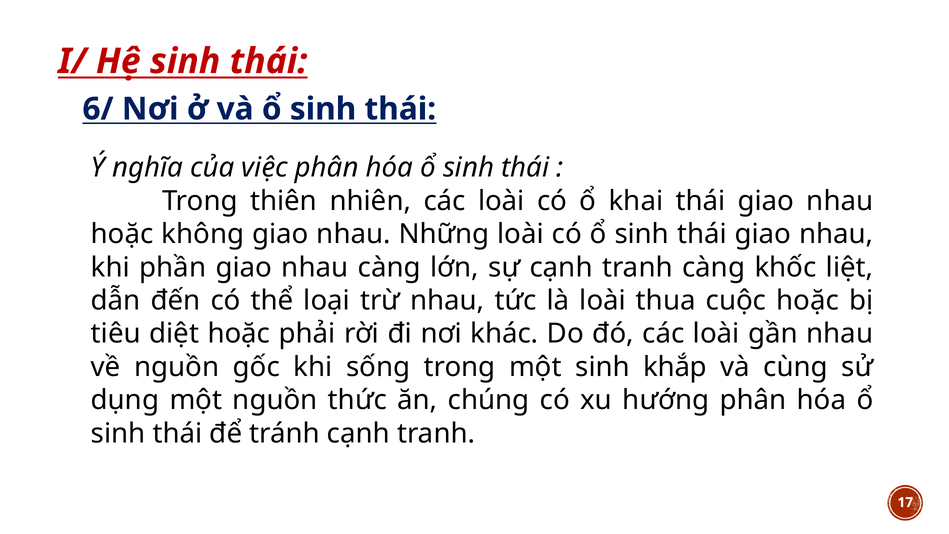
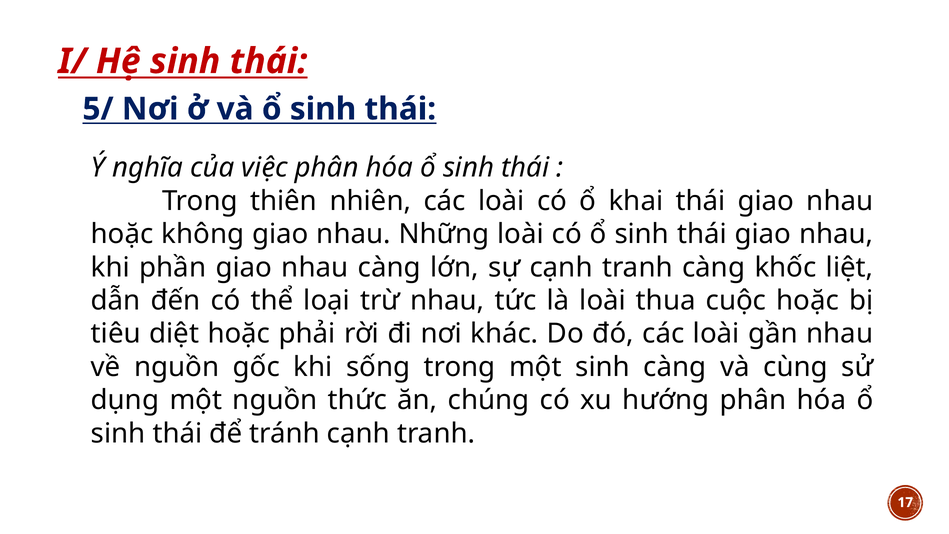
6/: 6/ -> 5/
sinh khắp: khắp -> càng
